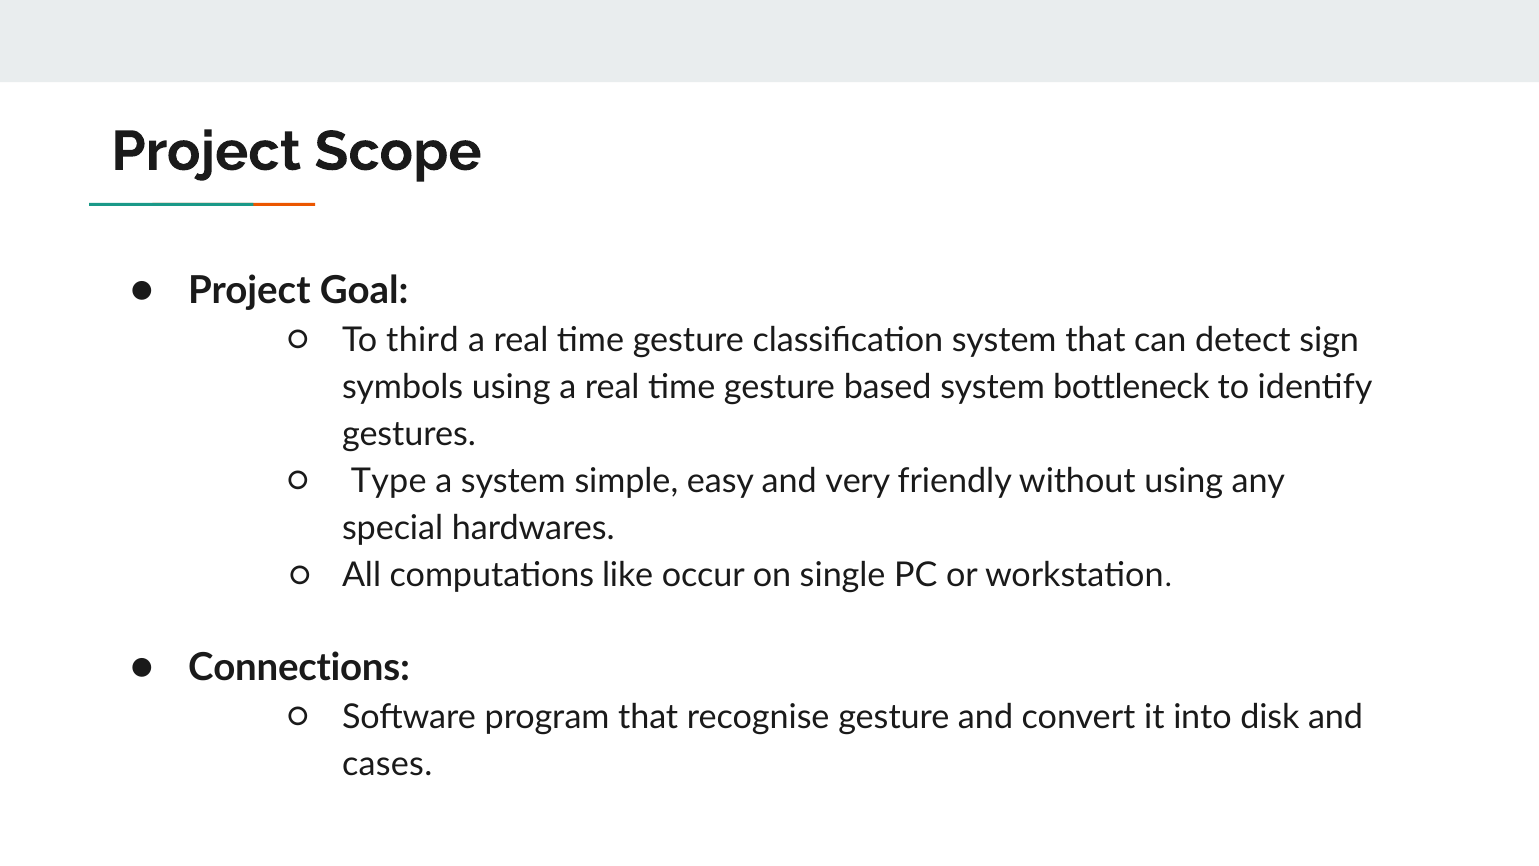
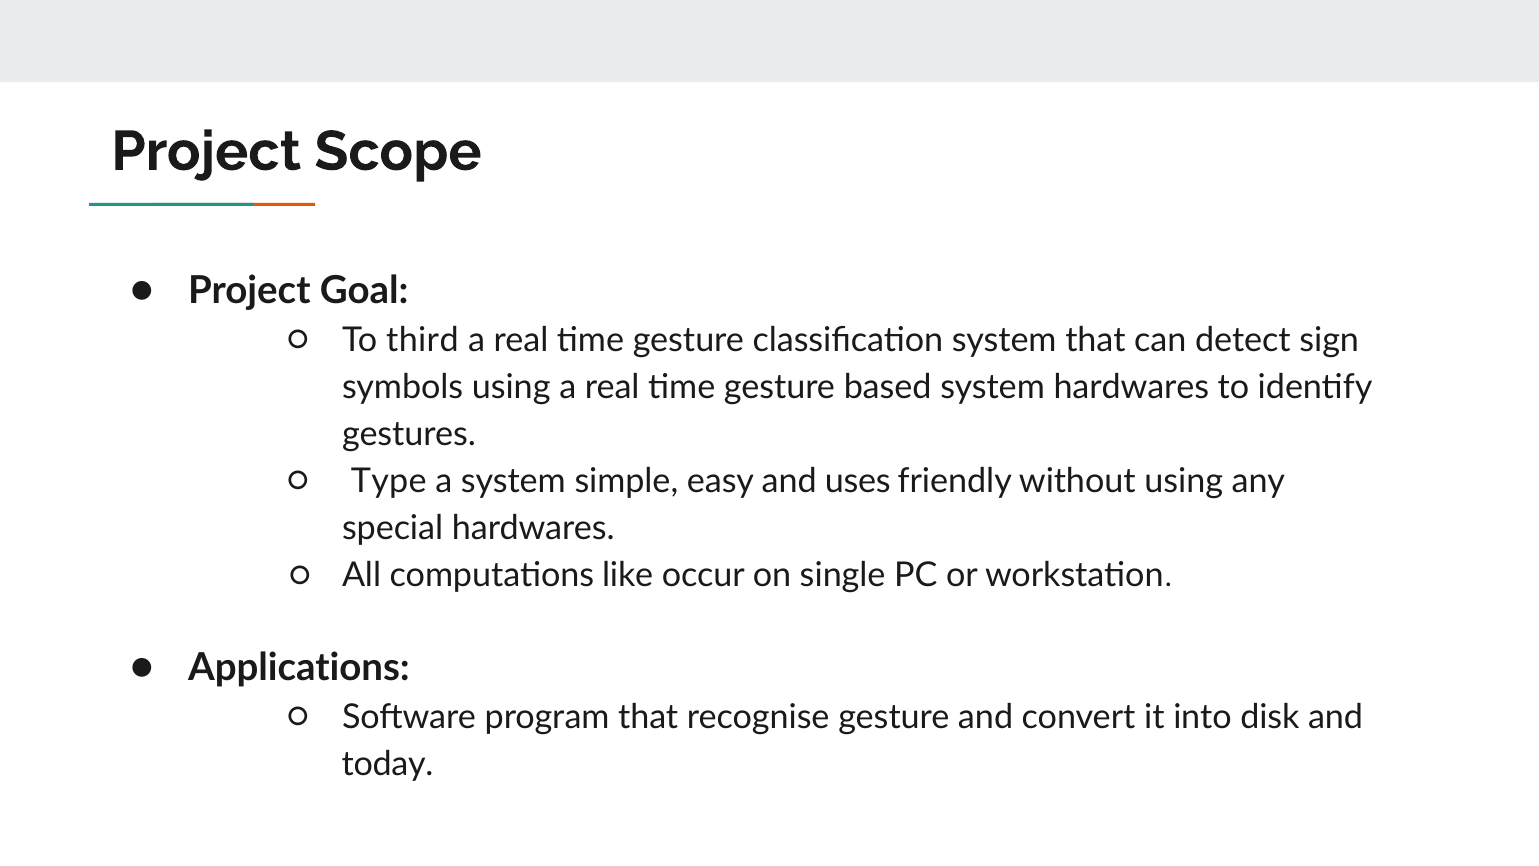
system bottleneck: bottleneck -> hardwares
very: very -> uses
Connections: Connections -> Applications
cases: cases -> today
